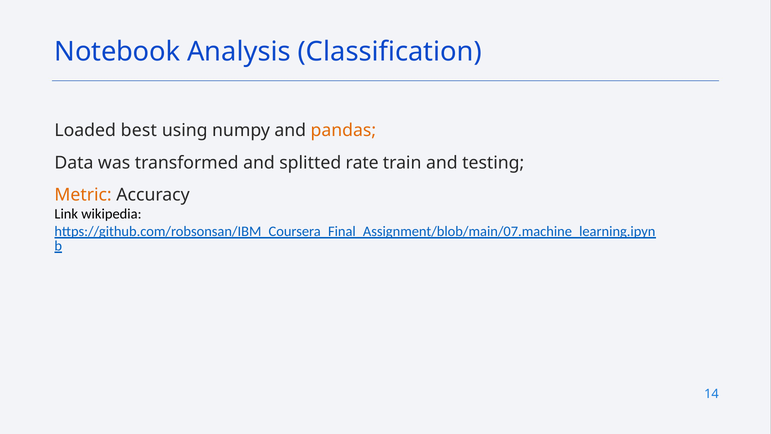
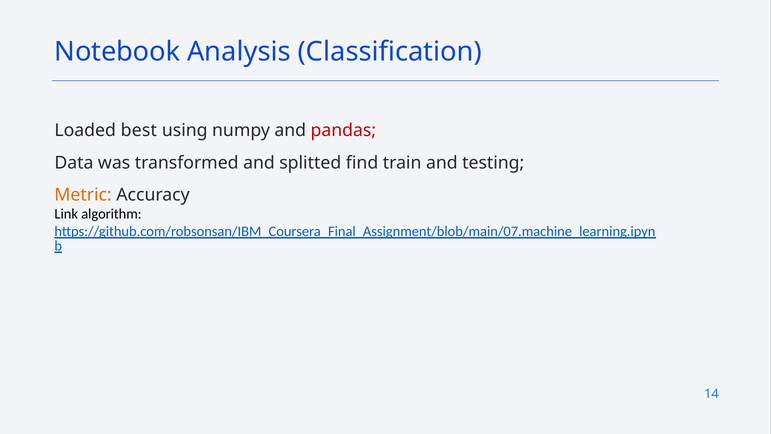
pandas colour: orange -> red
rate: rate -> find
wikipedia: wikipedia -> algorithm
